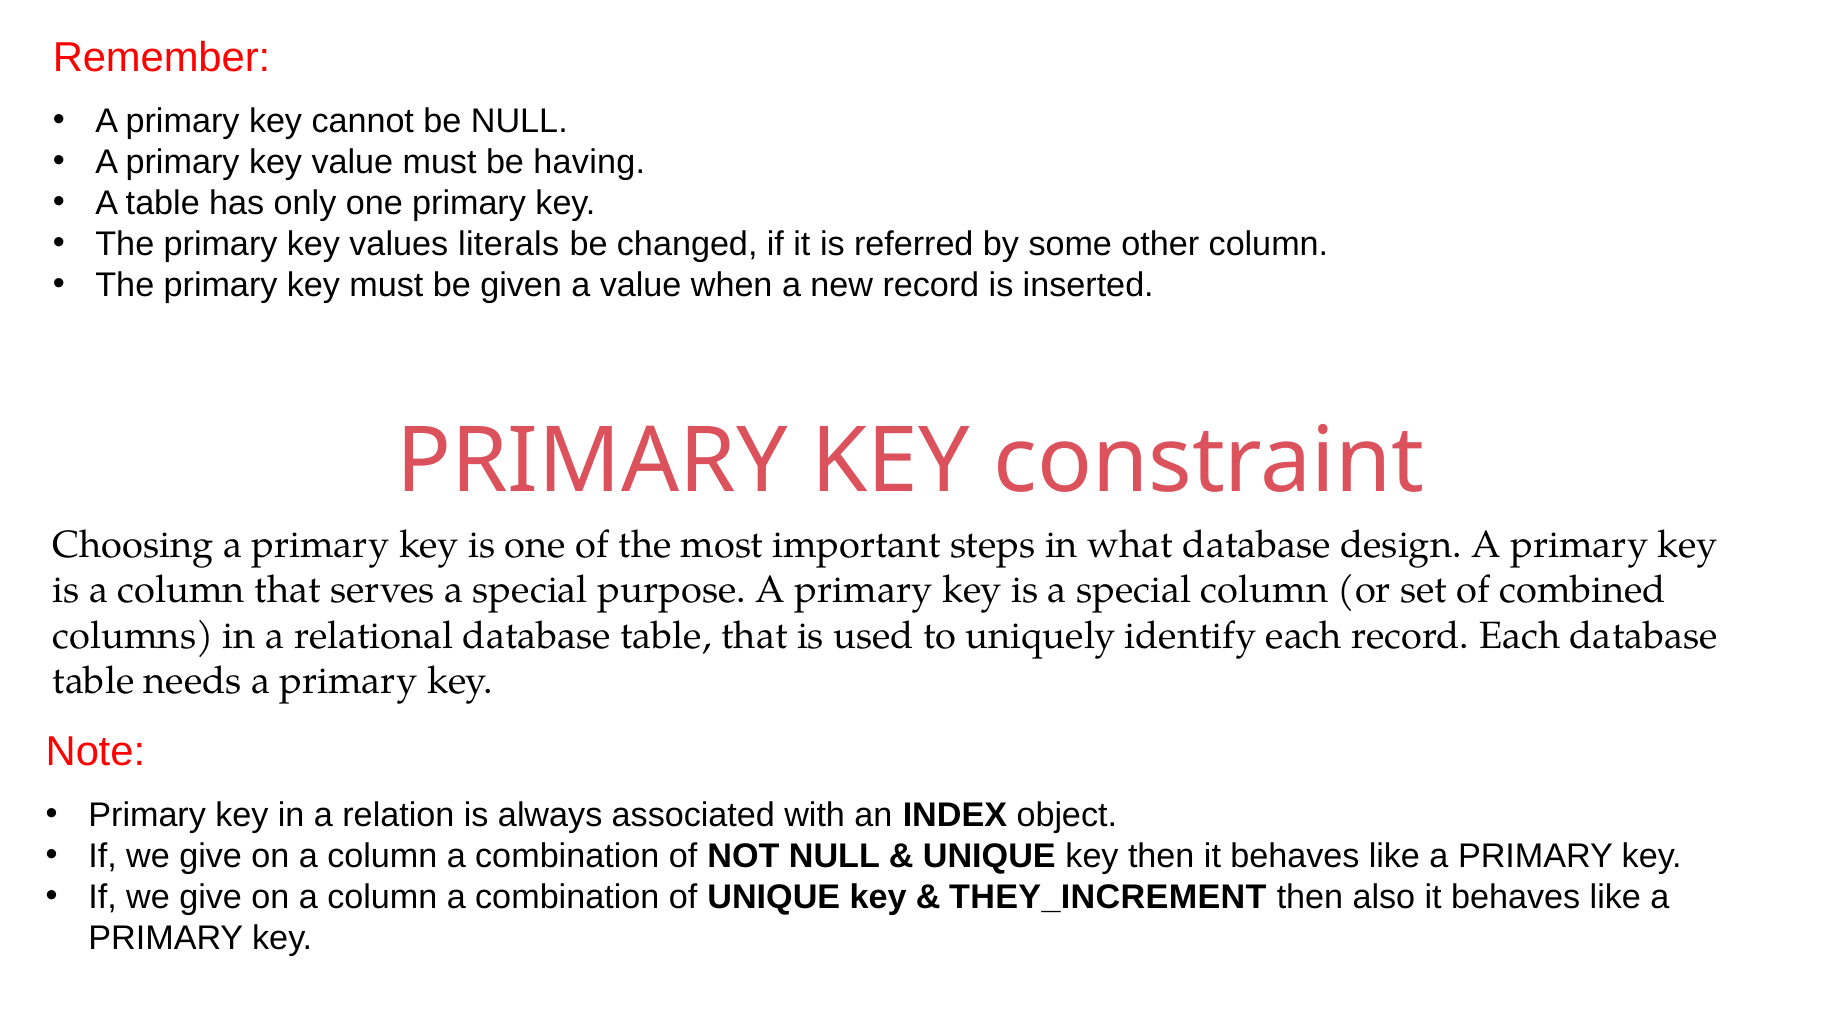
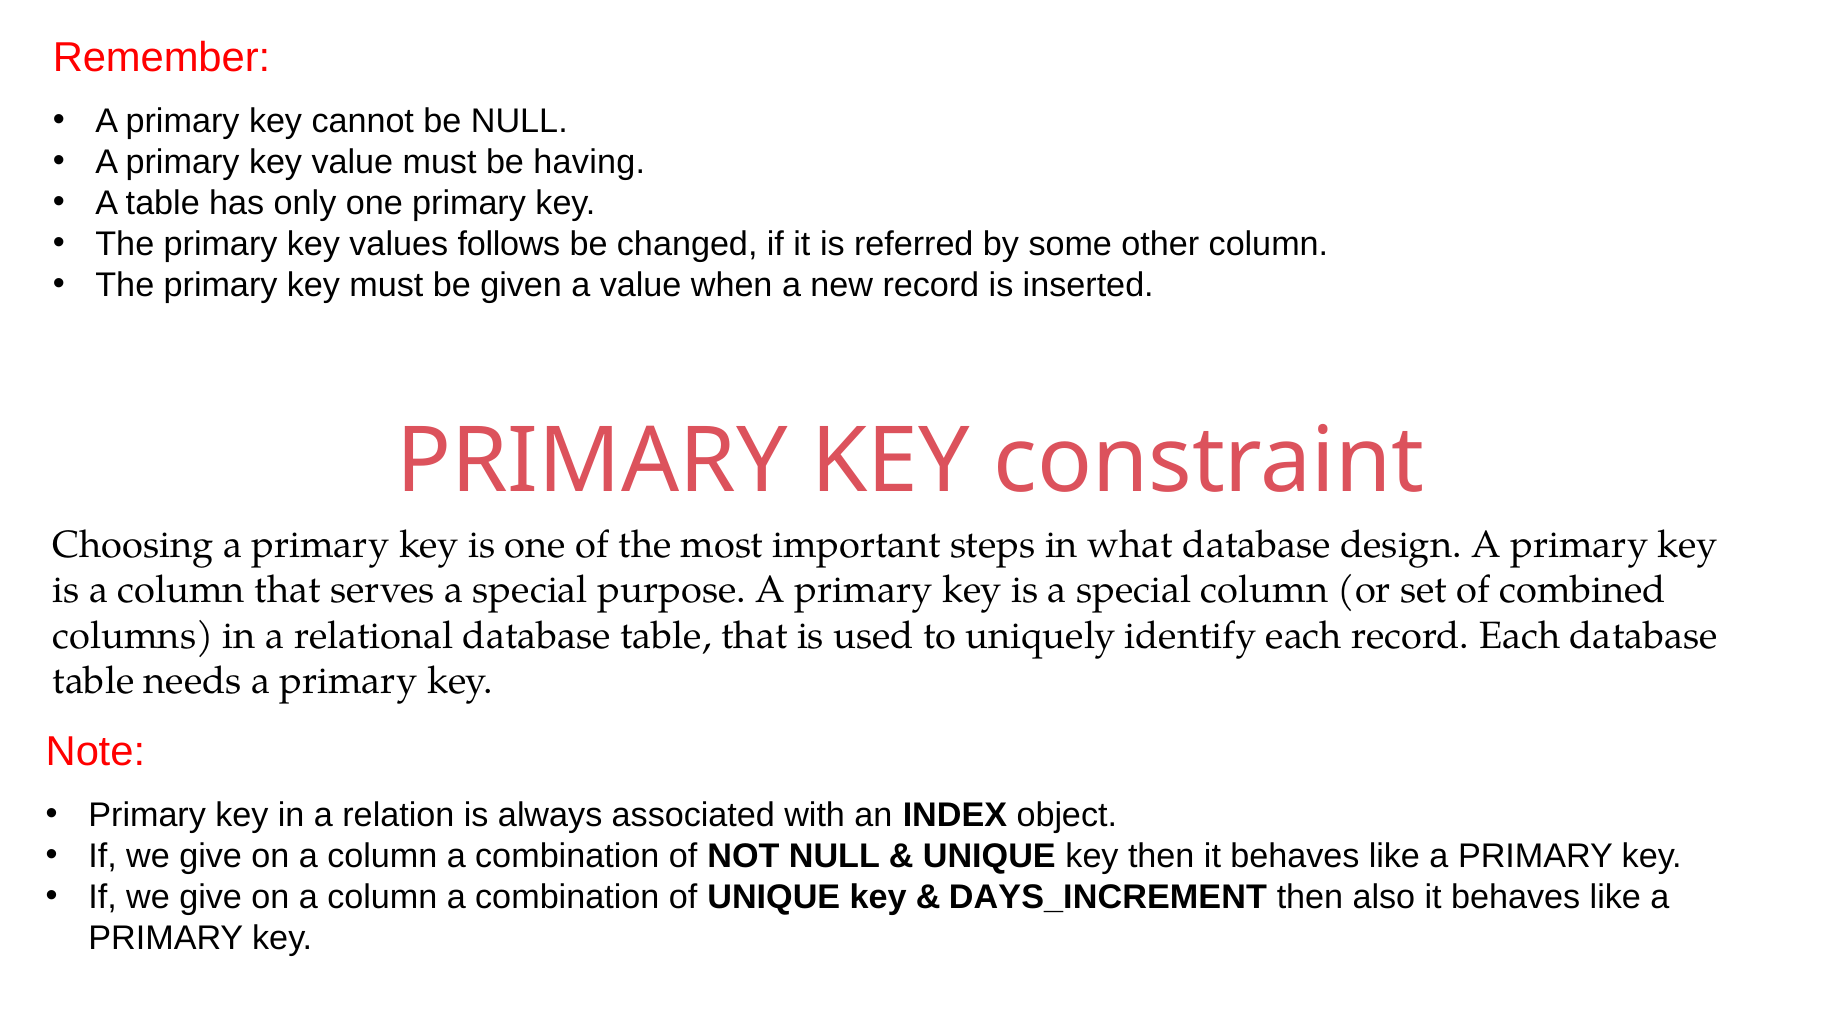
literals: literals -> follows
THEY_INCREMENT: THEY_INCREMENT -> DAYS_INCREMENT
